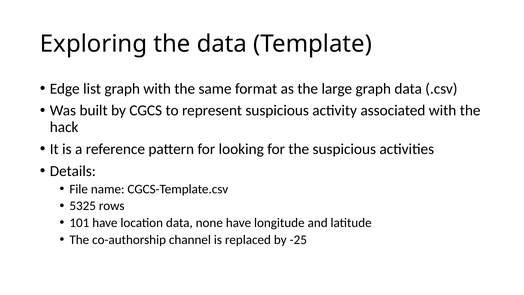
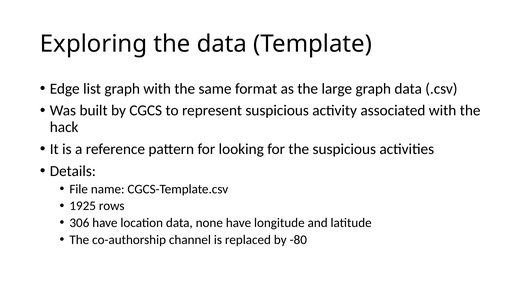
5325: 5325 -> 1925
101: 101 -> 306
-25: -25 -> -80
